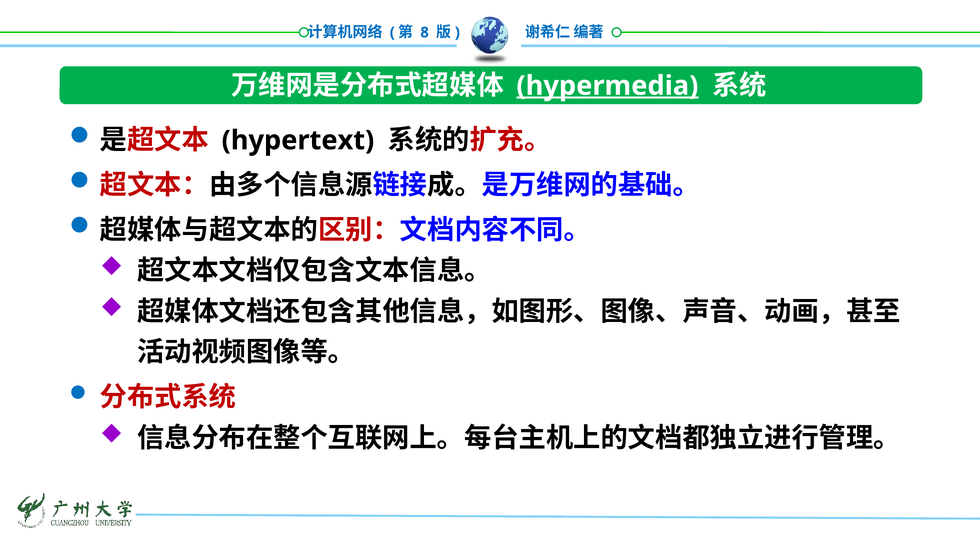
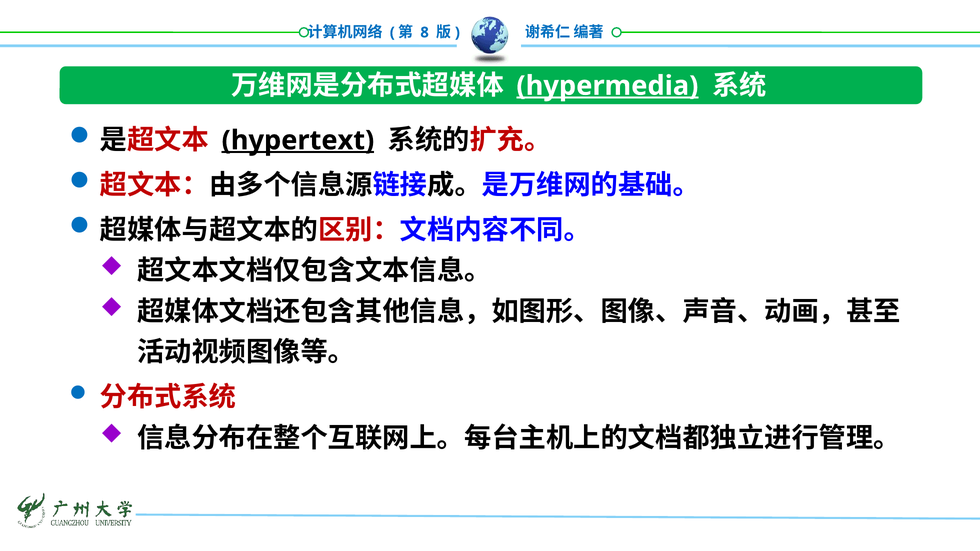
hypertext underline: none -> present
